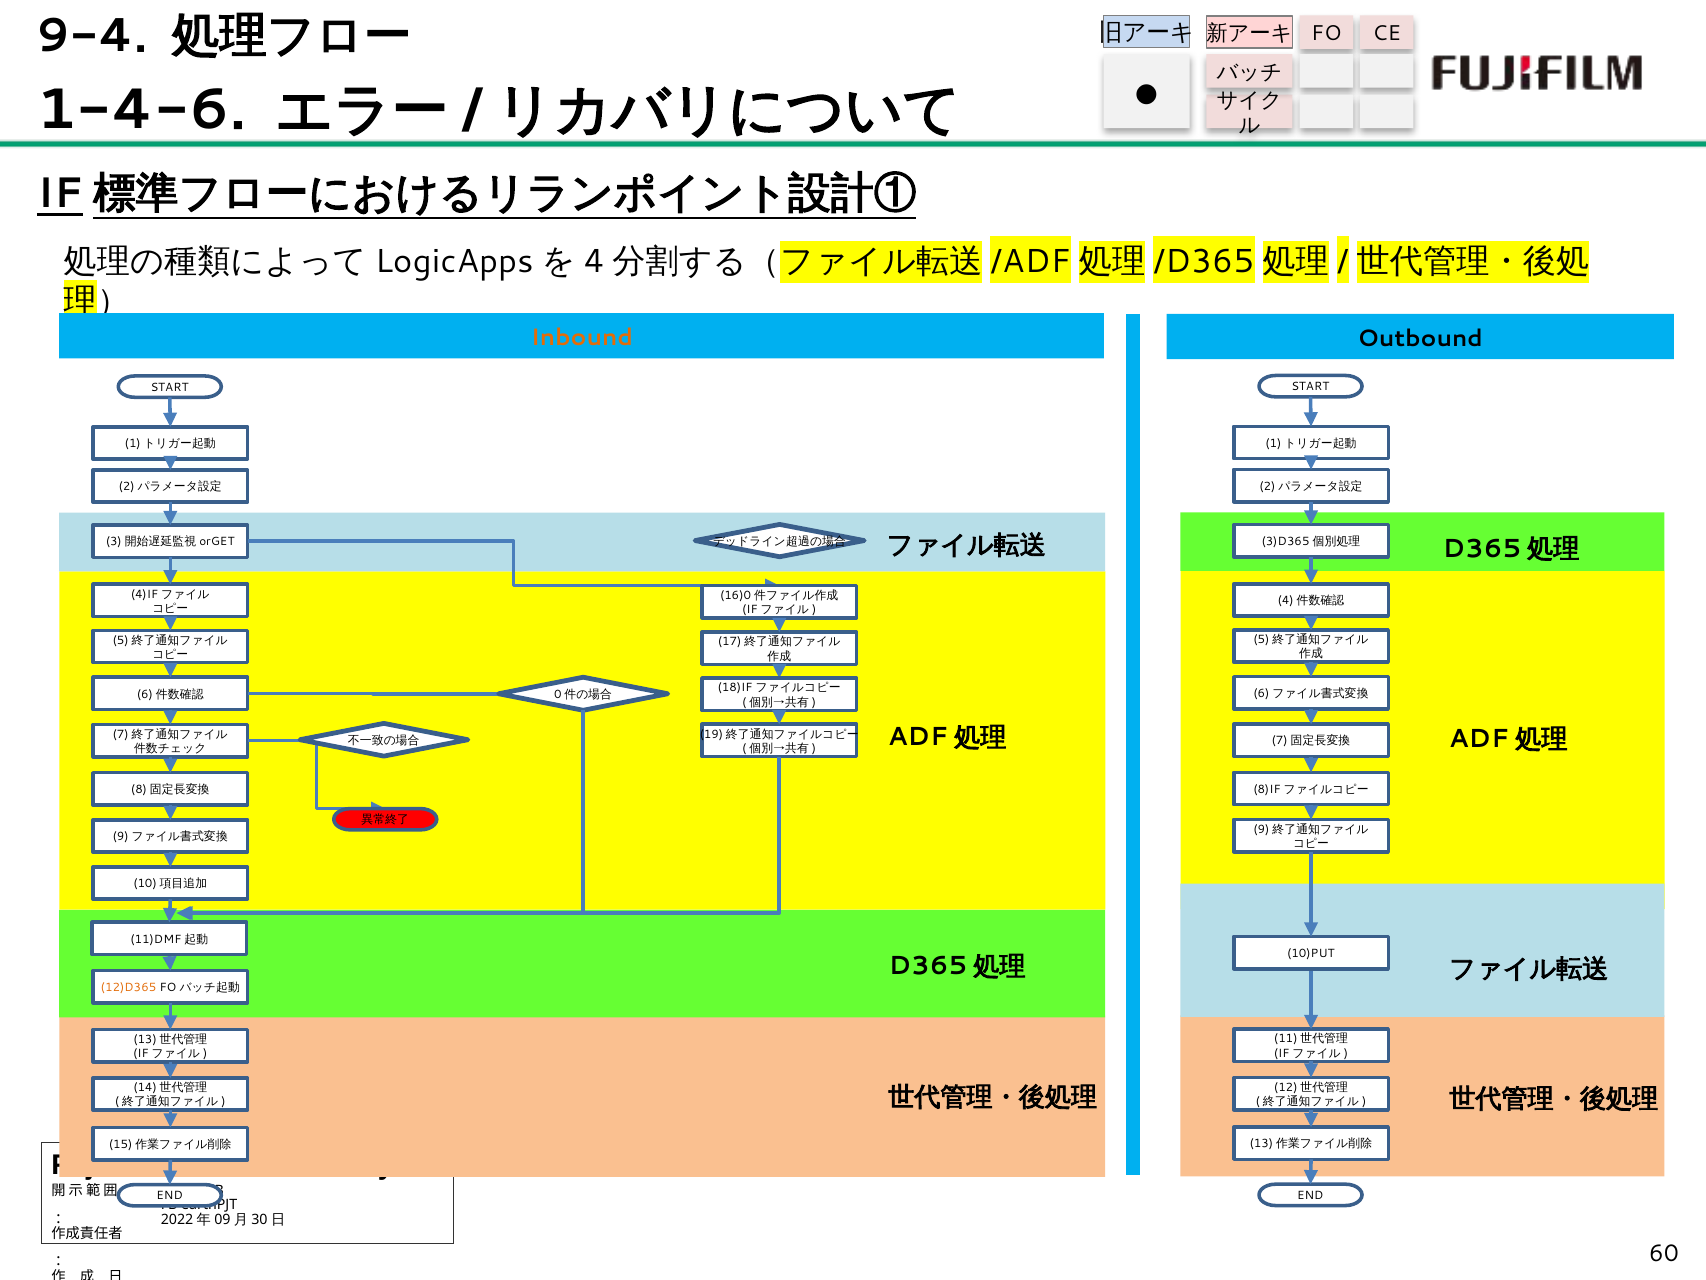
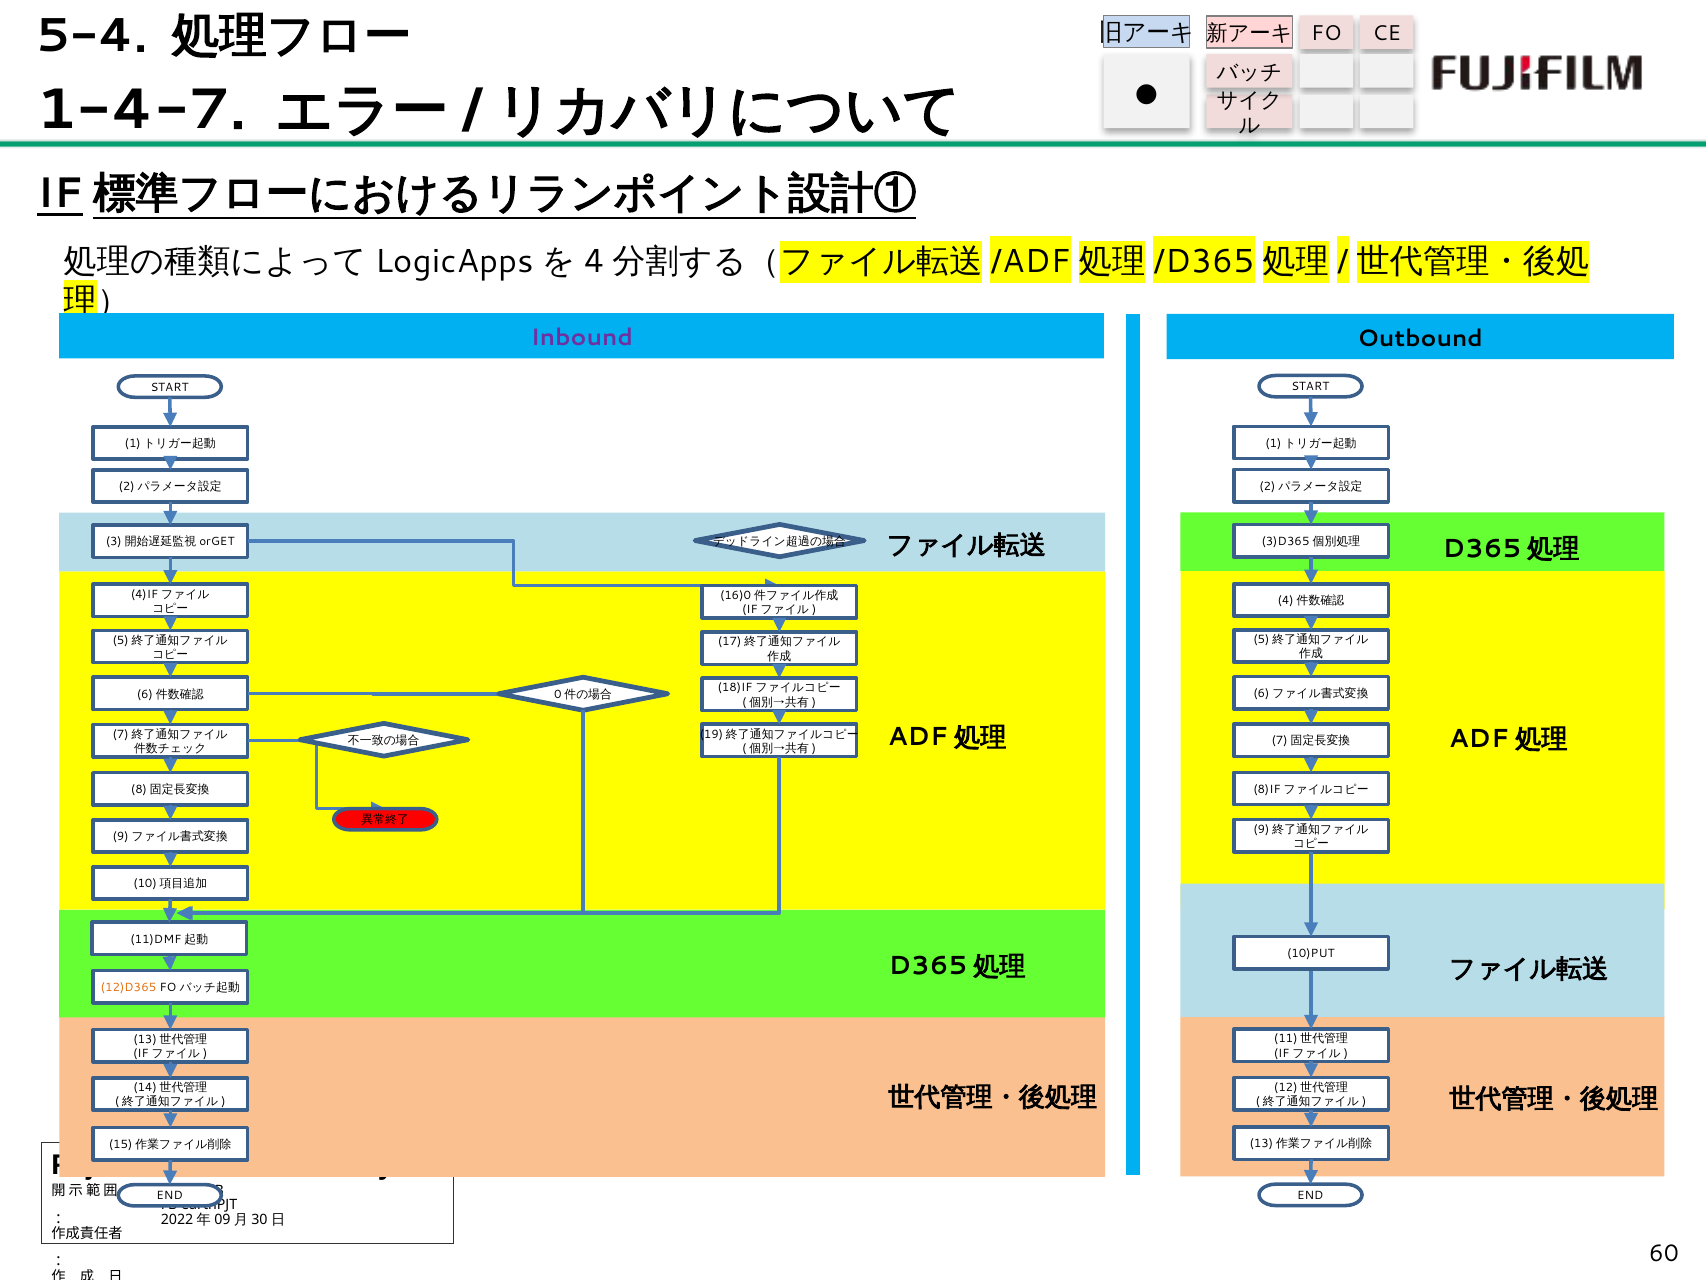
9-4: 9-4 -> 5-4
1-4-6: 1-4-6 -> 1-4-7
Inbound colour: orange -> purple
